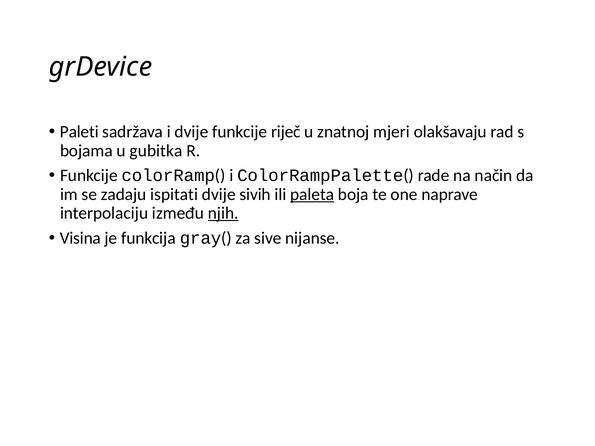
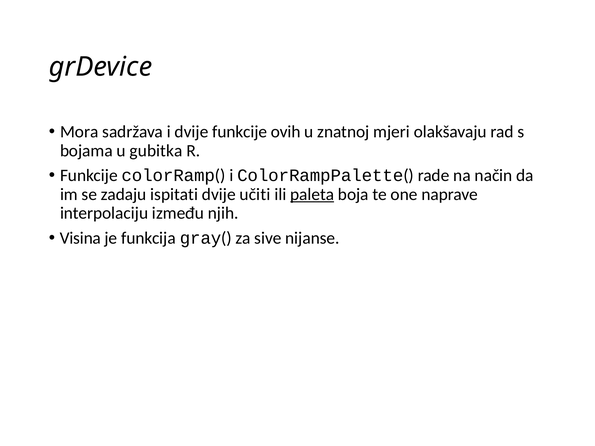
Paleti: Paleti -> Mora
riječ: riječ -> ovih
sivih: sivih -> učiti
njih underline: present -> none
